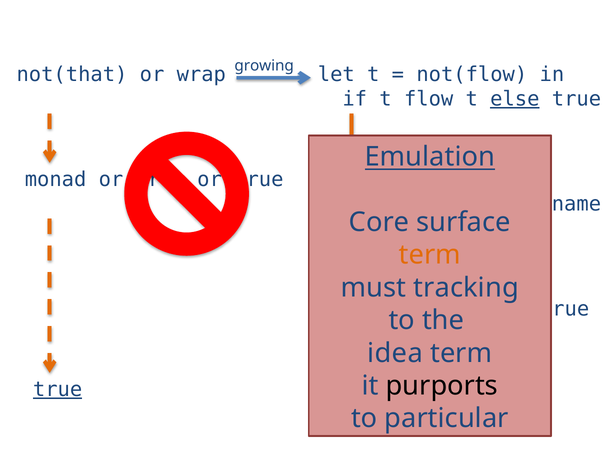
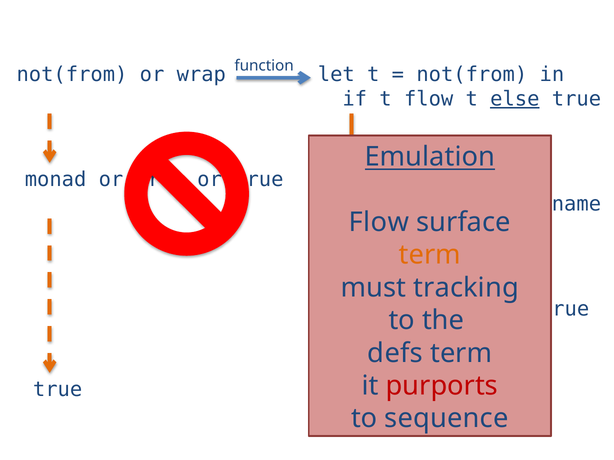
growing: growing -> function
not(that at (72, 74): not(that -> not(from
not(flow at (472, 74): not(flow -> not(from
Core at (379, 222): Core -> Flow
idea: idea -> defs
purports colour: black -> red
true at (58, 390) underline: present -> none
particular: particular -> sequence
